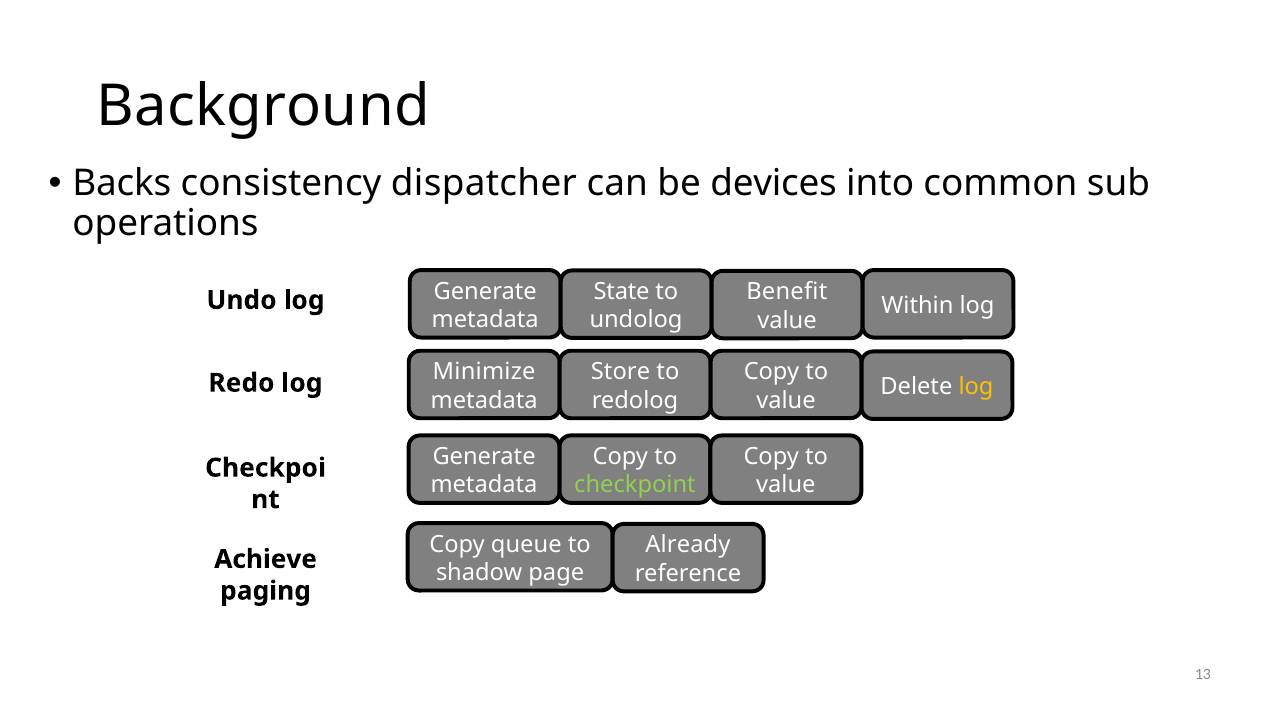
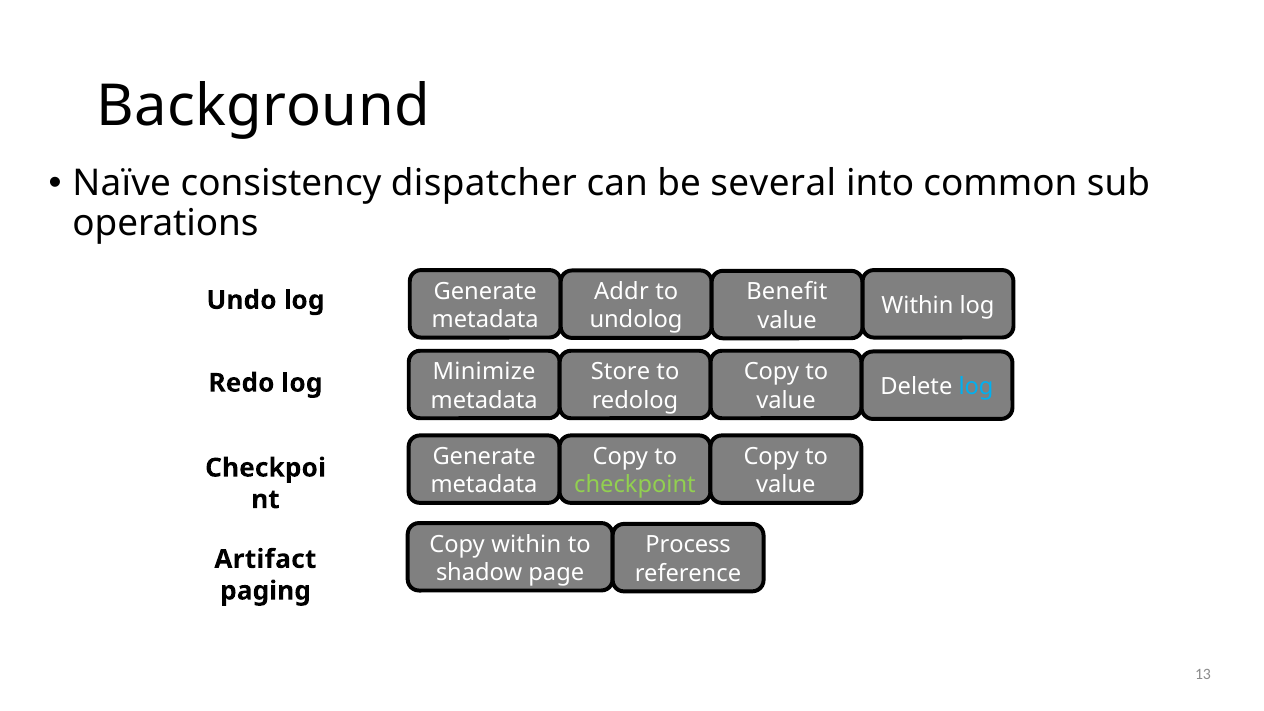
Backs: Backs -> Naïve
devices: devices -> several
State: State -> Addr
log at (976, 387) colour: yellow -> light blue
Copy queue: queue -> within
Already: Already -> Process
Achieve: Achieve -> Artifact
